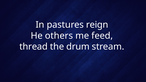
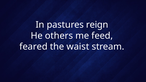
thread: thread -> feared
drum: drum -> waist
